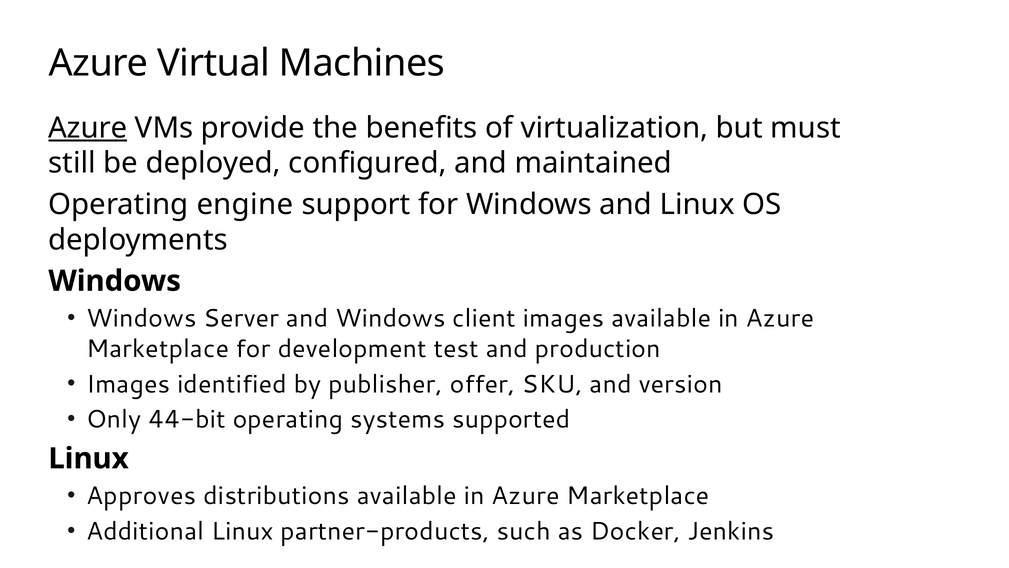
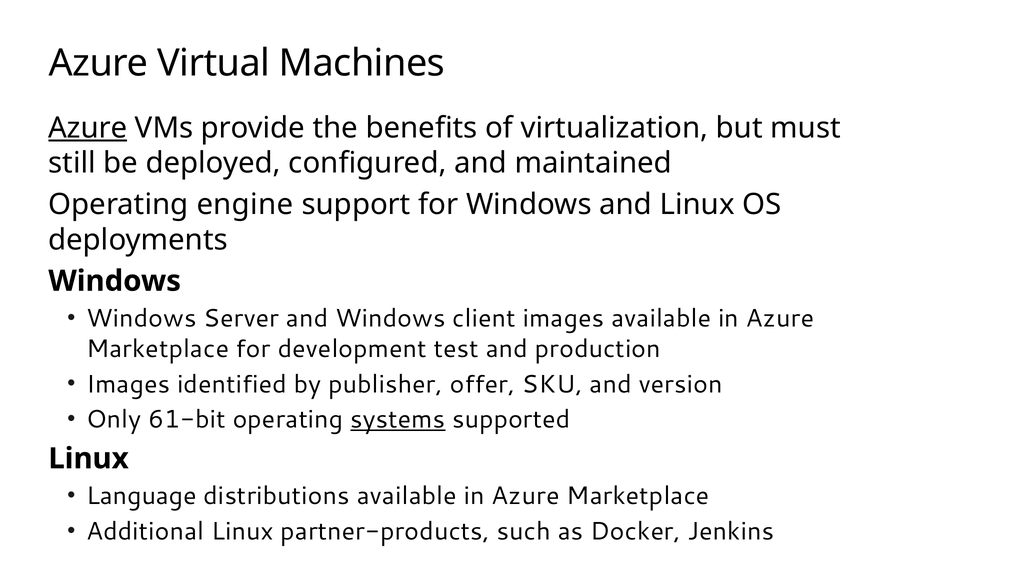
44-bit: 44-bit -> 61-bit
systems underline: none -> present
Approves: Approves -> Language
